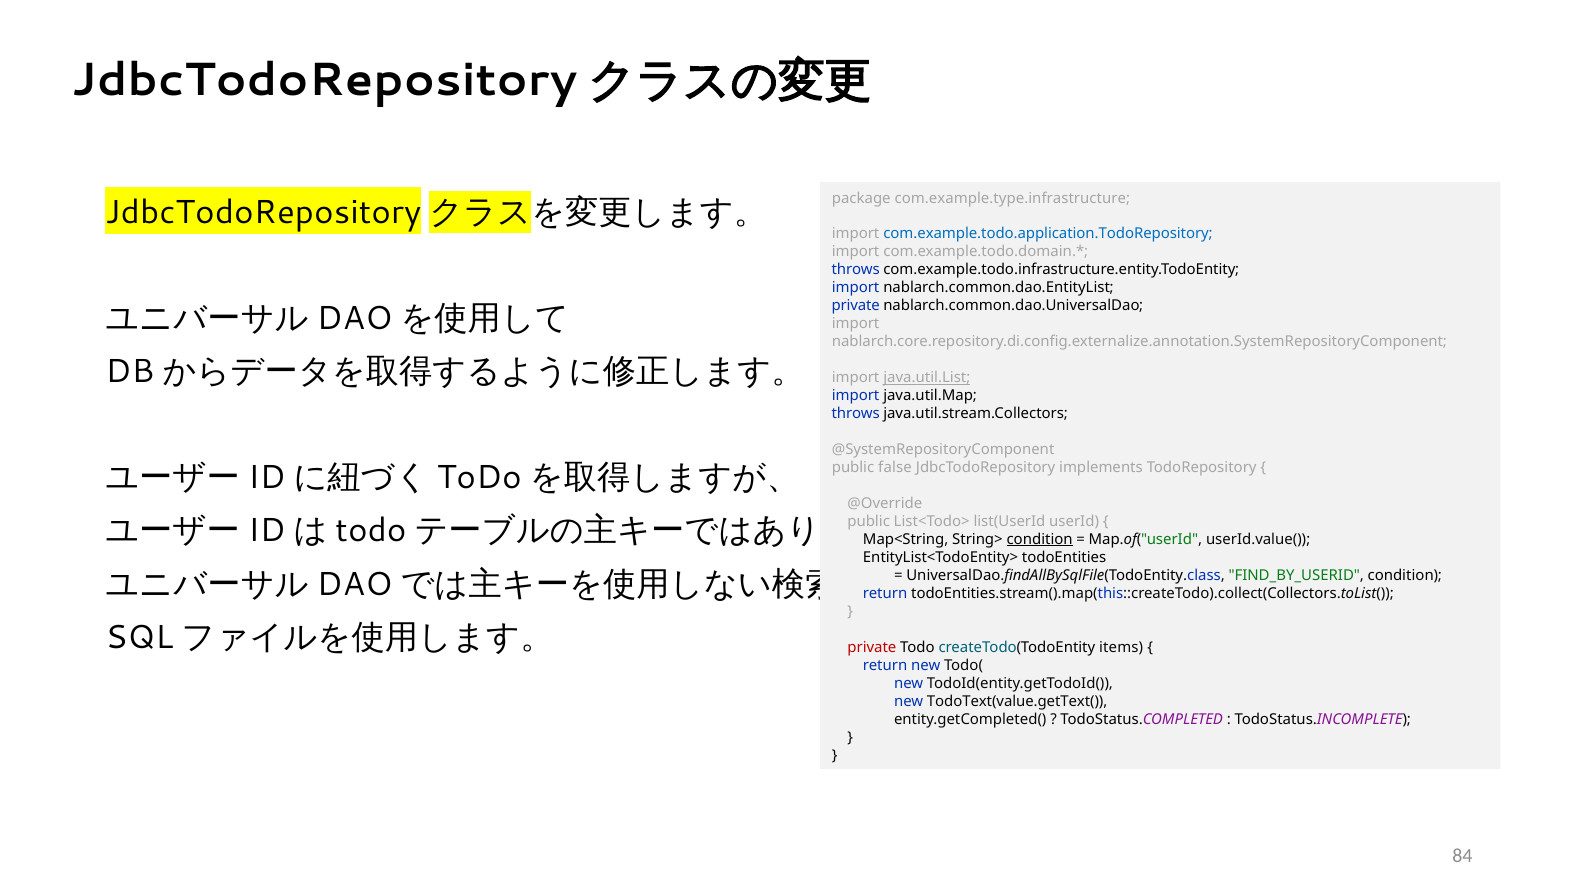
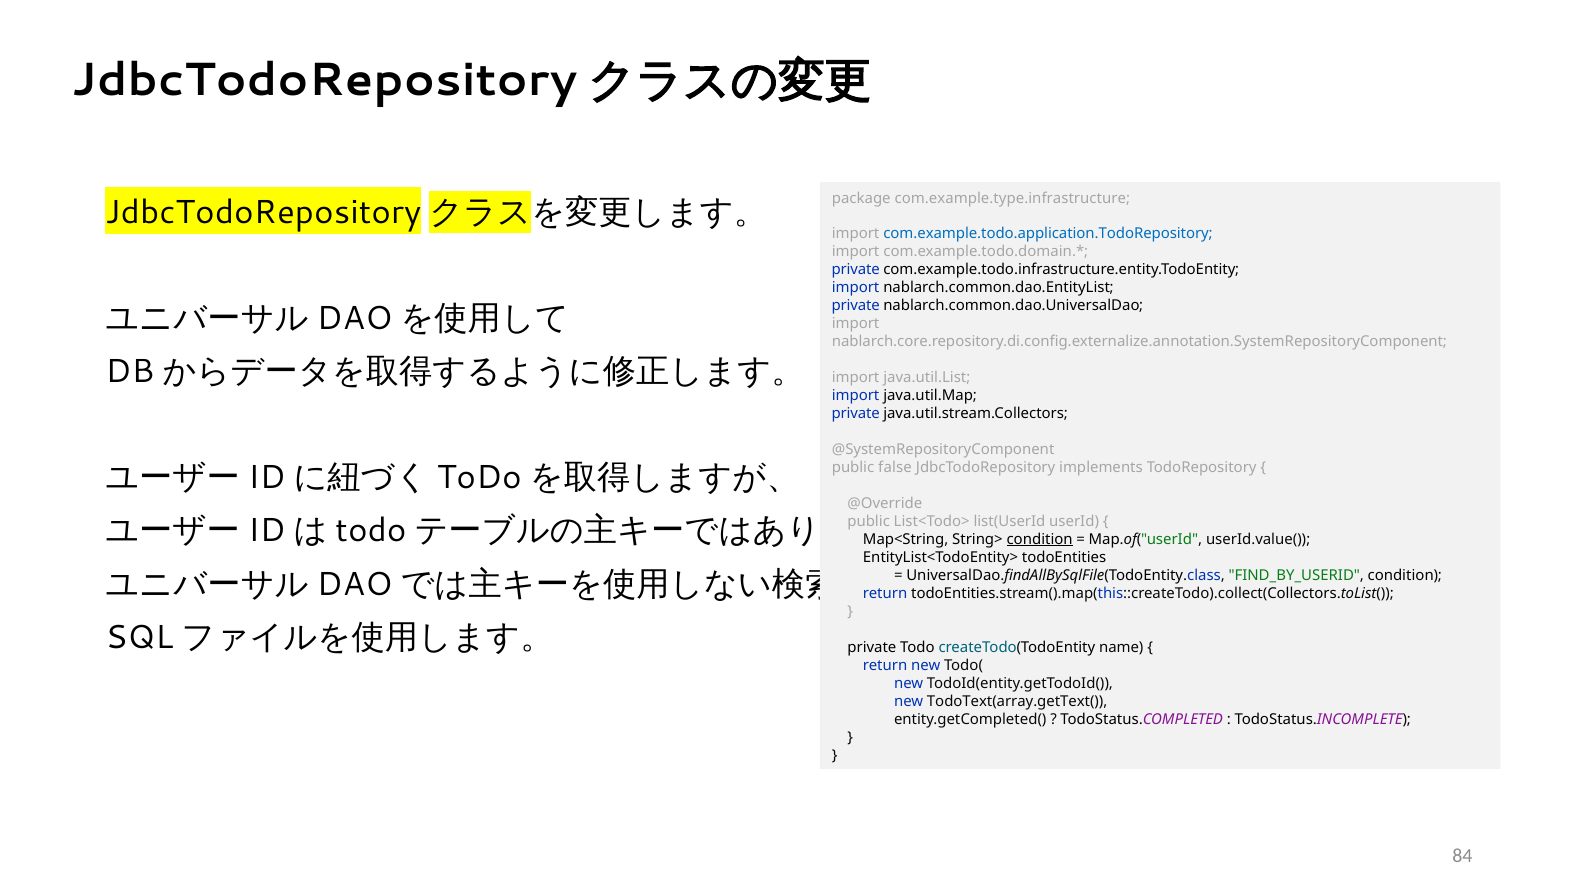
throws at (856, 270): throws -> private
java.util.List underline: present -> none
throws at (856, 414): throws -> private
private at (872, 648) colour: red -> black
items: items -> name
TodoText(value.getText(: TodoText(value.getText( -> TodoText(array.getText(
